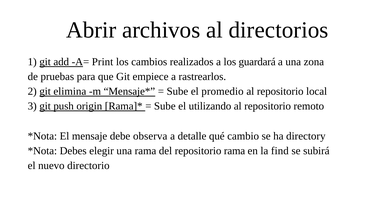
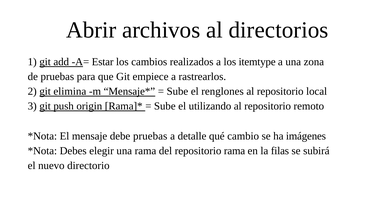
Print: Print -> Estar
guardará: guardará -> itemtype
promedio: promedio -> renglones
debe observa: observa -> pruebas
directory: directory -> imágenes
find: find -> filas
